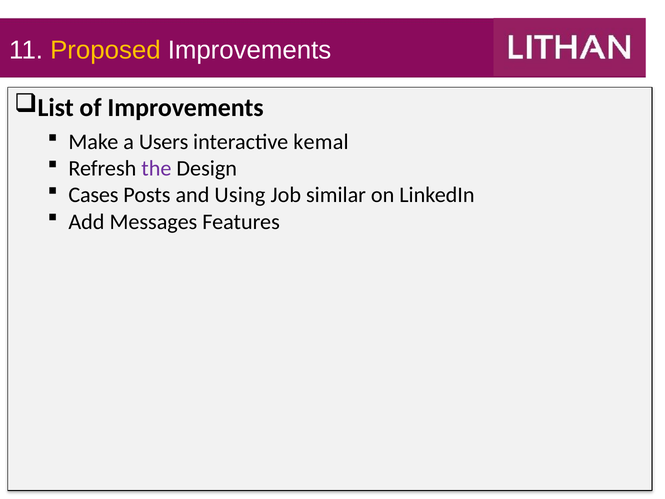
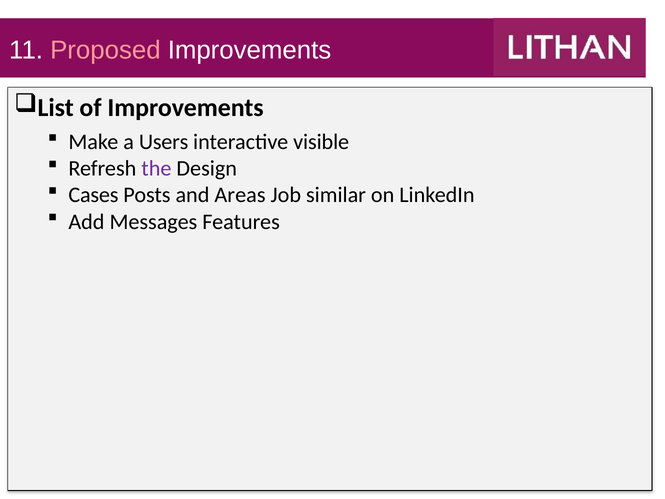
Proposed colour: yellow -> pink
kemal: kemal -> visible
Using: Using -> Areas
